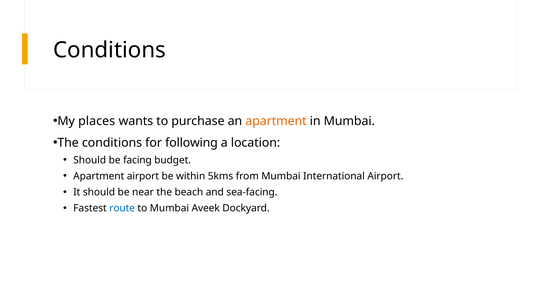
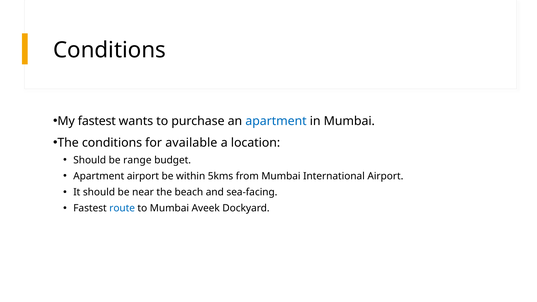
My places: places -> fastest
apartment at (276, 121) colour: orange -> blue
following: following -> available
facing: facing -> range
